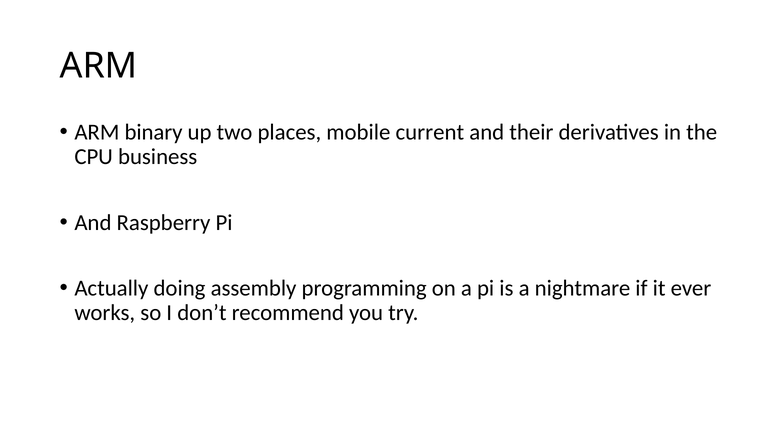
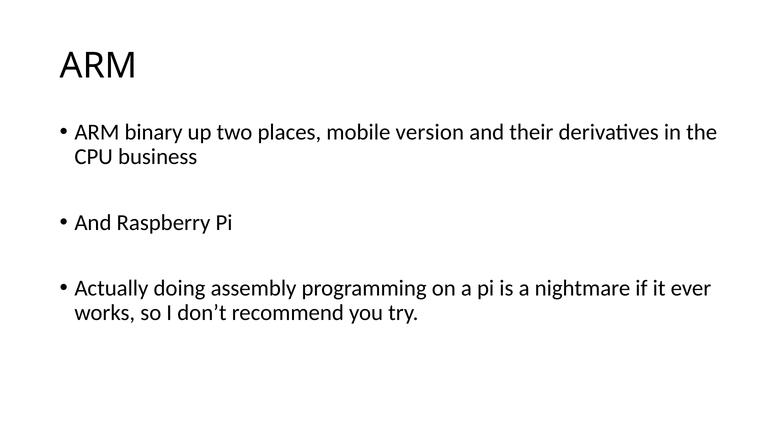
current: current -> version
